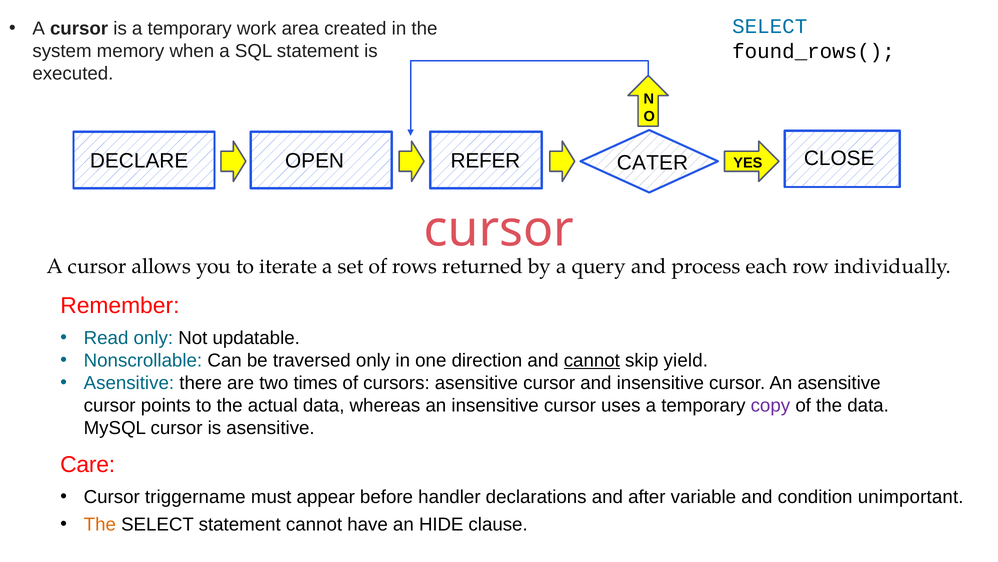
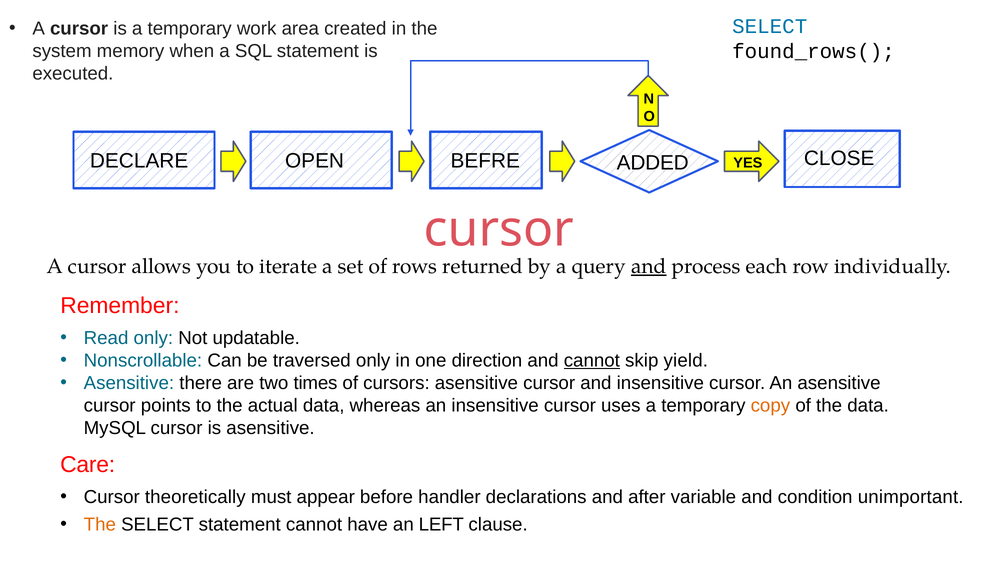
REFER: REFER -> BEFRE
CATER: CATER -> ADDED
and at (649, 266) underline: none -> present
copy colour: purple -> orange
triggername: triggername -> theoretically
HIDE: HIDE -> LEFT
